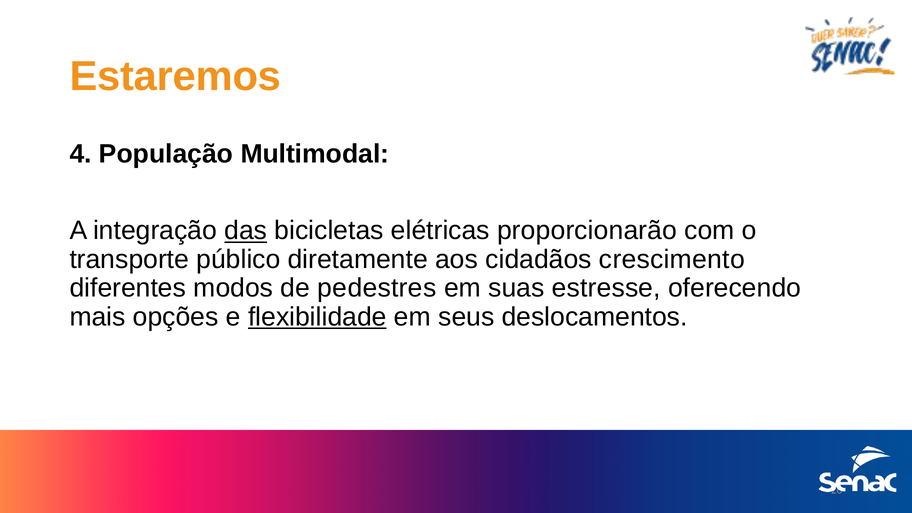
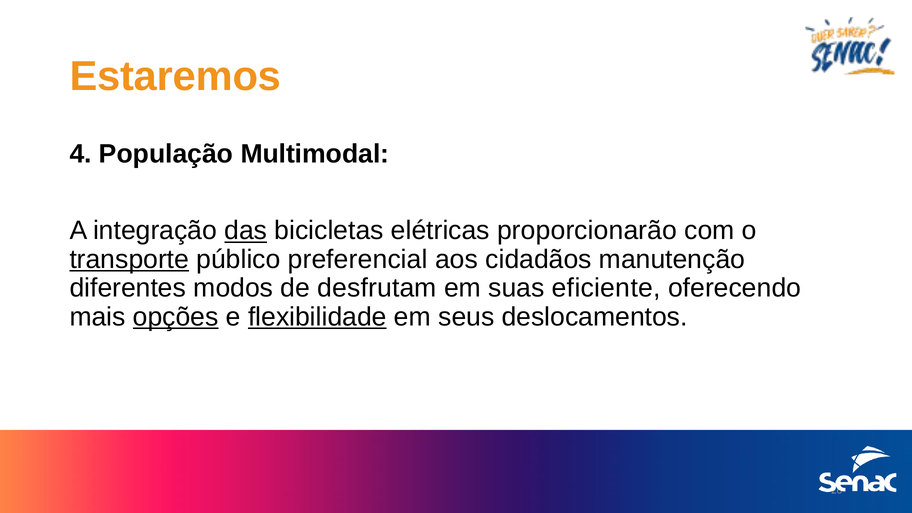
transporte underline: none -> present
diretamente: diretamente -> preferencial
crescimento: crescimento -> manutenção
pedestres: pedestres -> desfrutam
estresse: estresse -> eficiente
opções underline: none -> present
